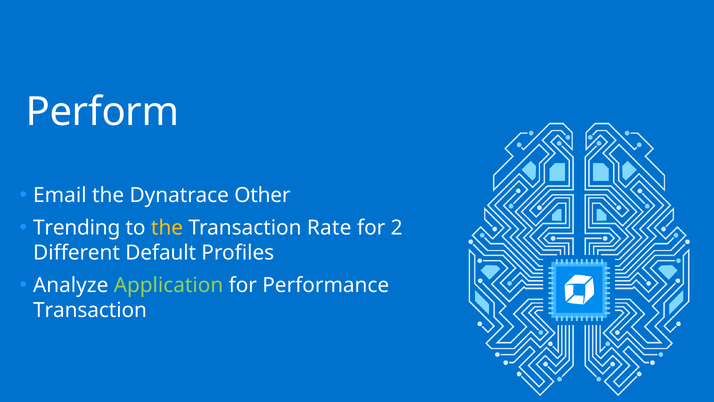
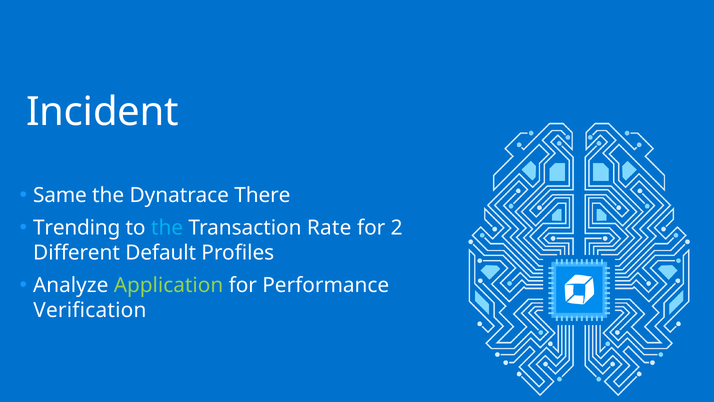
Perform: Perform -> Incident
Email: Email -> Same
Other: Other -> There
the at (167, 228) colour: yellow -> light blue
Transaction at (90, 310): Transaction -> Verification
